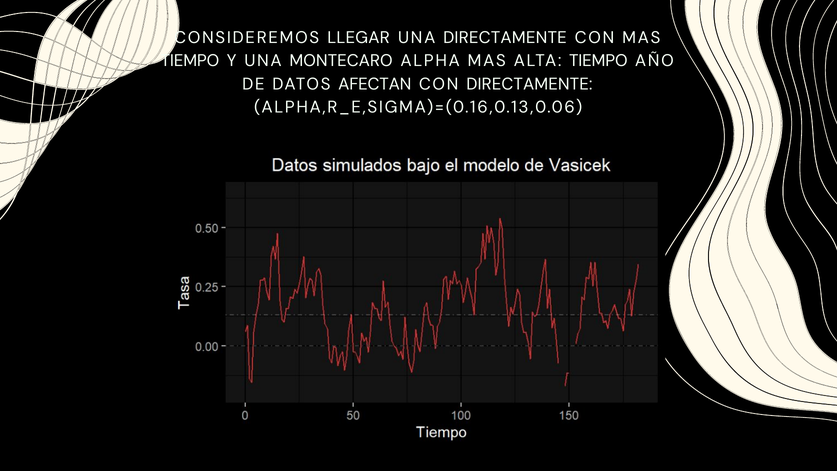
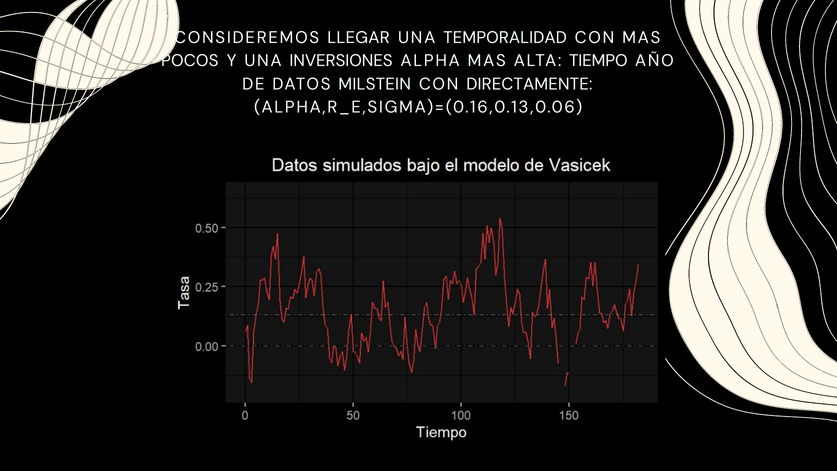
UNA DIRECTAMENTE: DIRECTAMENTE -> TEMPORALIDAD
TIEMPO at (190, 61): TIEMPO -> POCOS
MONTECARO: MONTECARO -> INVERSIONES
AFECTAN: AFECTAN -> MILSTEIN
